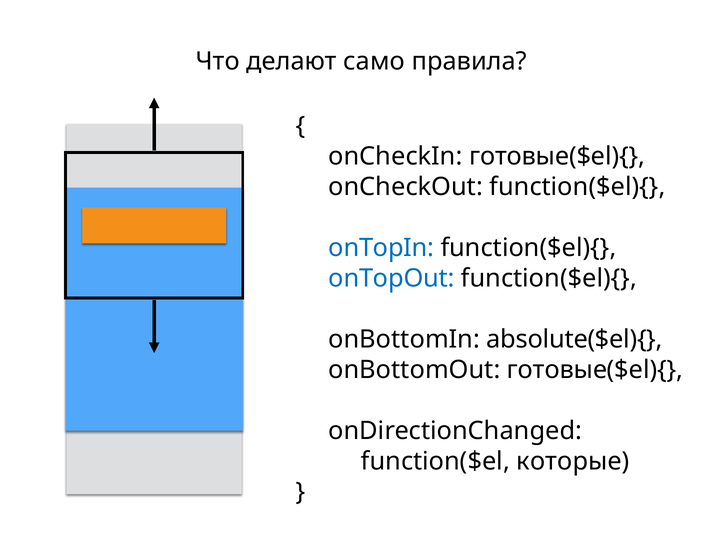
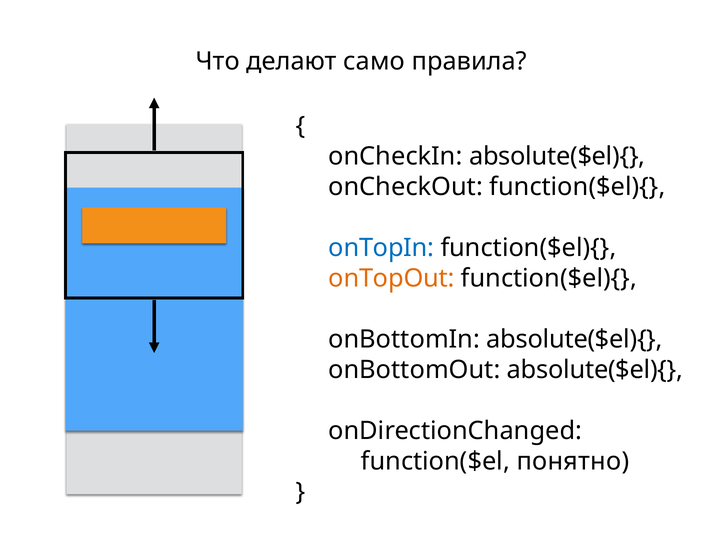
onCheckIn готовые($el){: готовые($el){ -> absolute($el){
onTopOut colour: blue -> orange
onBottomOut готовые($el){: готовые($el){ -> absolute($el){
которые: которые -> понятно
